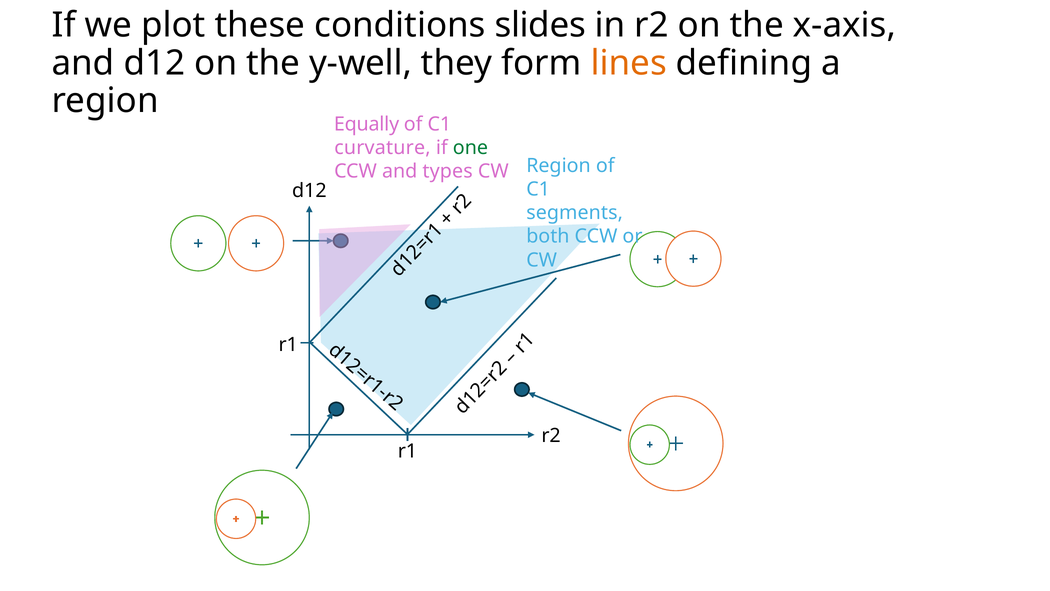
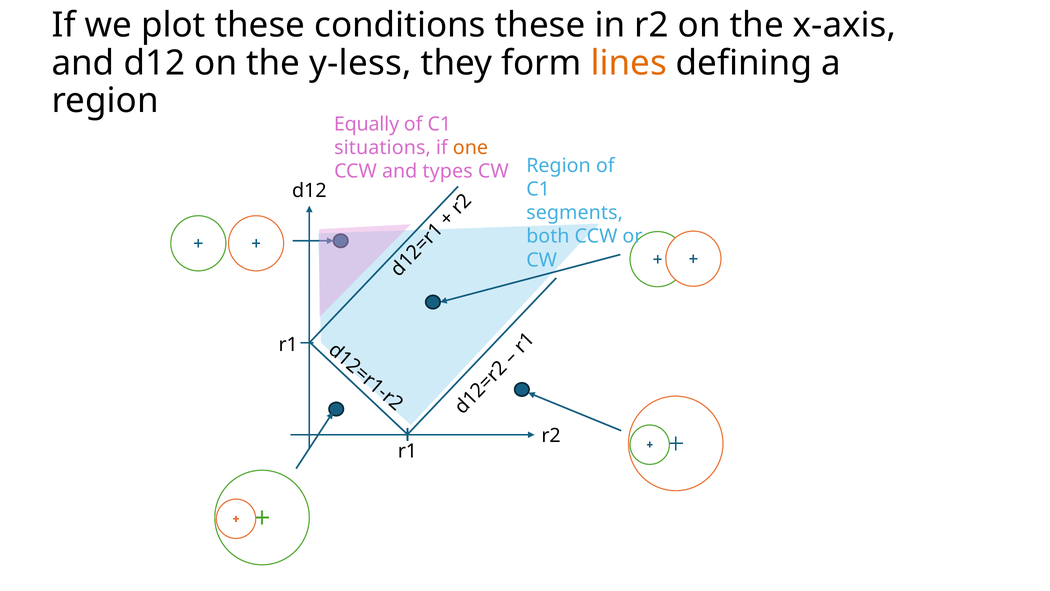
conditions slides: slides -> these
y-well: y-well -> y-less
curvature: curvature -> situations
one colour: green -> orange
